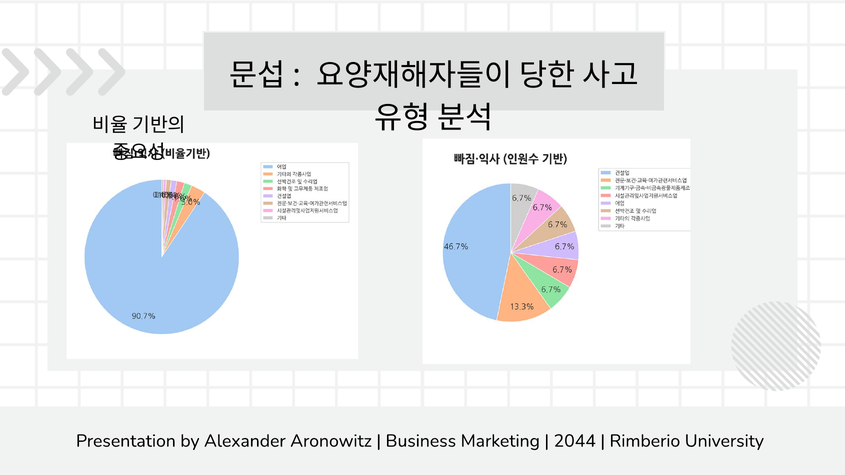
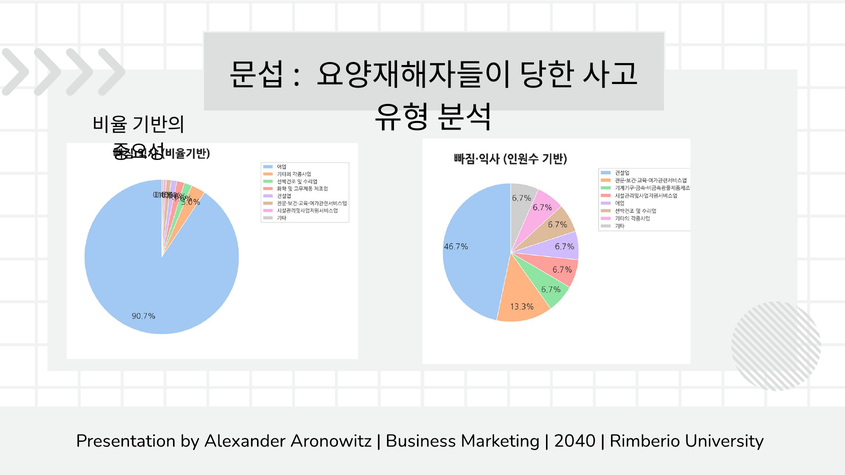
2044: 2044 -> 2040
